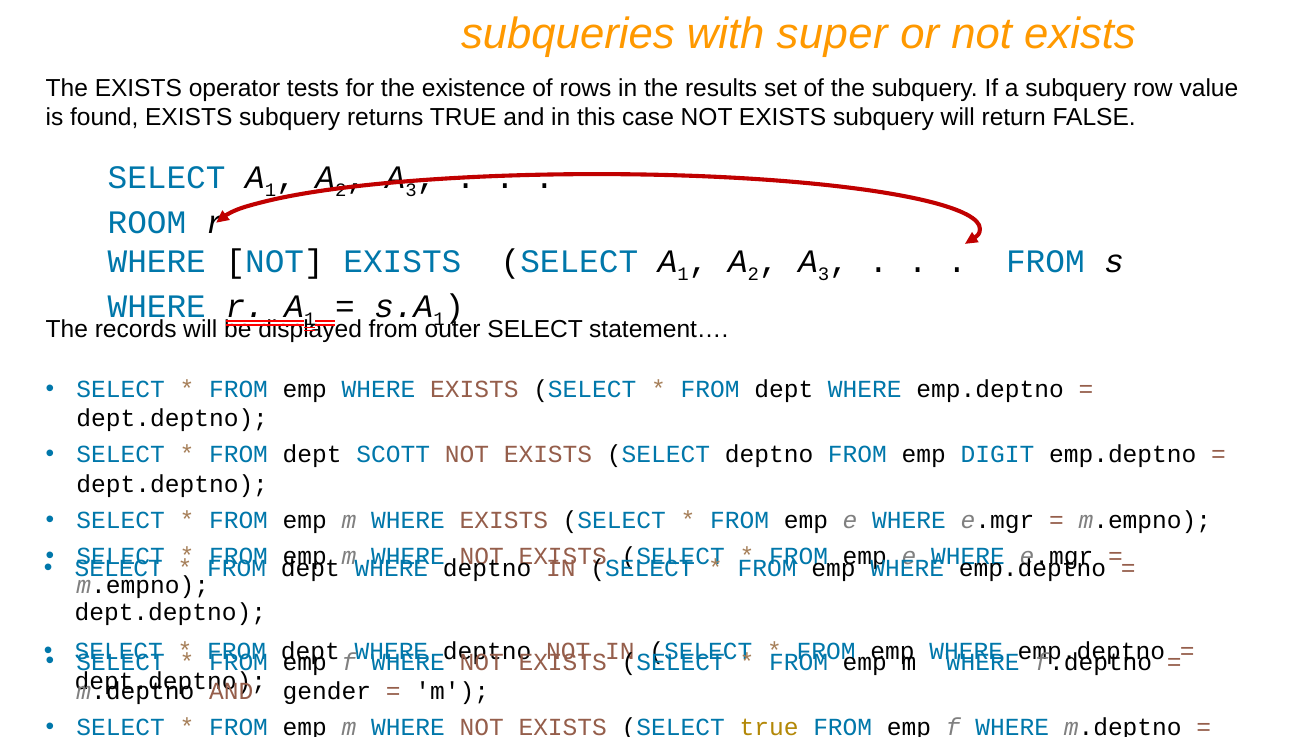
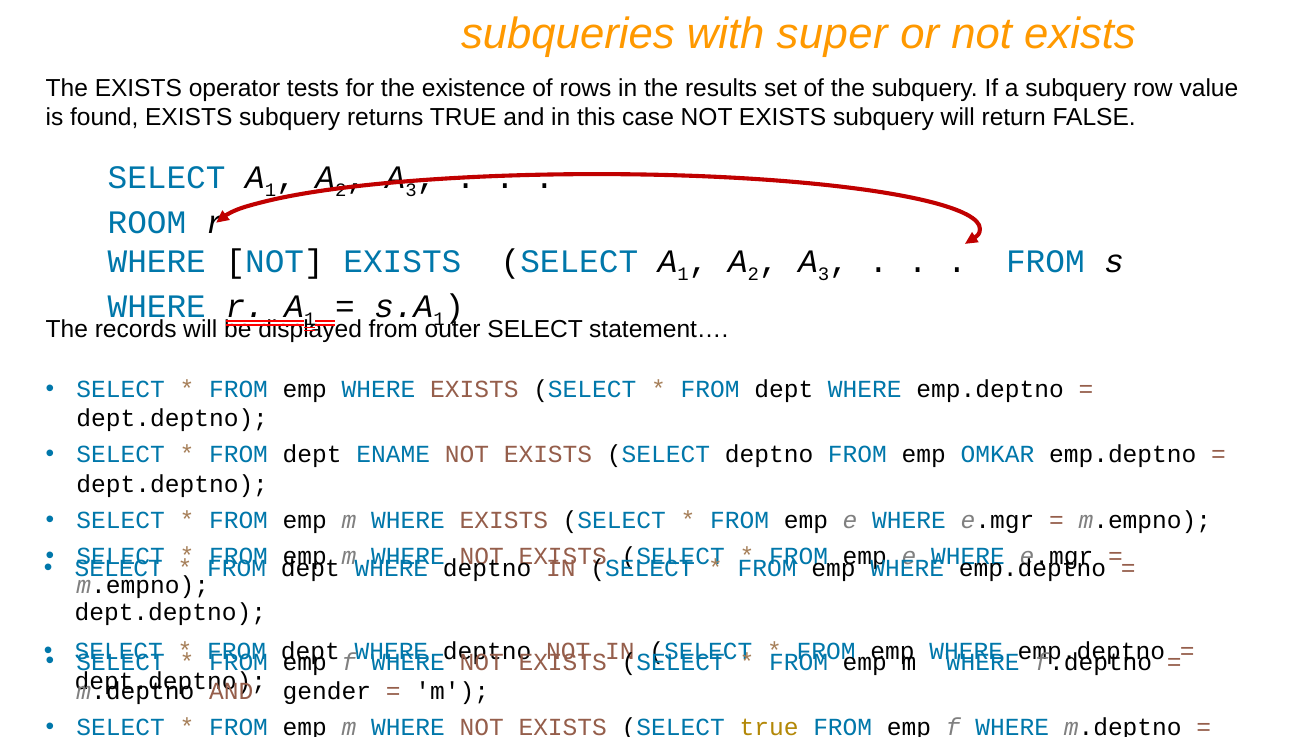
SCOTT: SCOTT -> ENAME
DIGIT: DIGIT -> OMKAR
